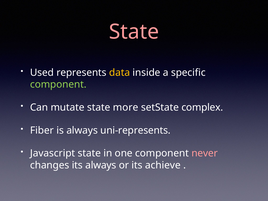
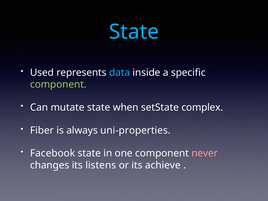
State at (134, 32) colour: pink -> light blue
data colour: yellow -> light blue
more: more -> when
uni-represents: uni-represents -> uni-properties
Javascript: Javascript -> Facebook
its always: always -> listens
